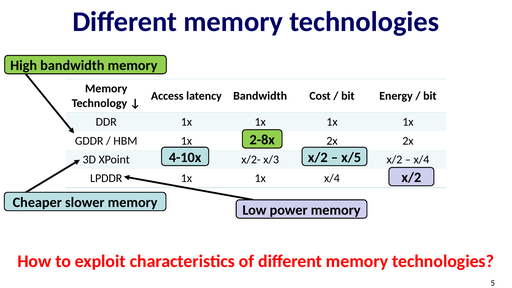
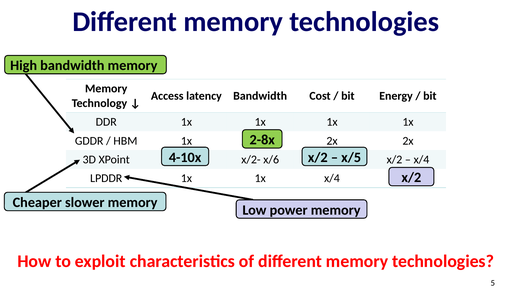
x/2- x/3: x/3 -> x/6
